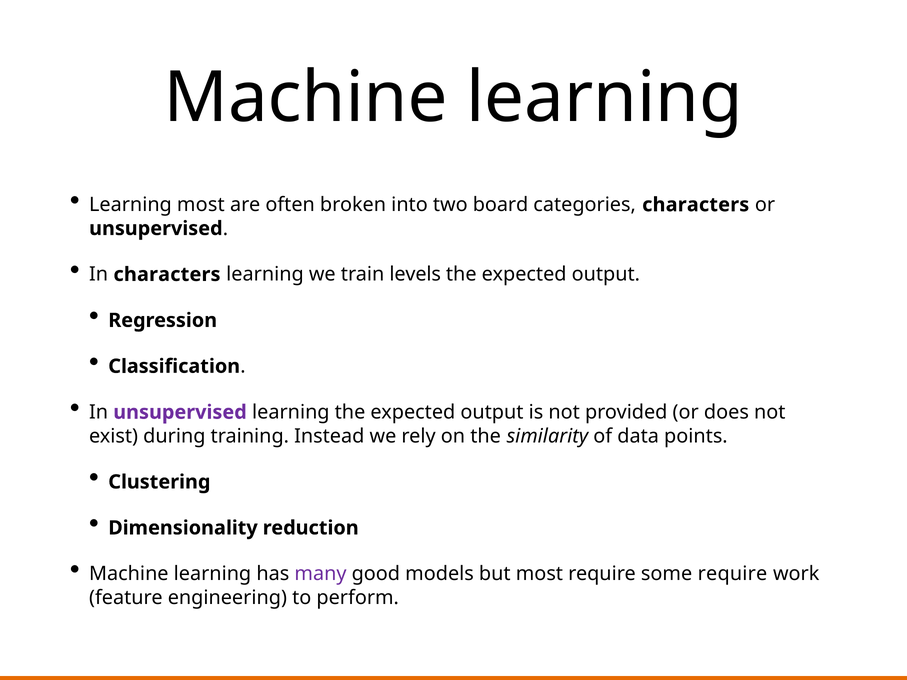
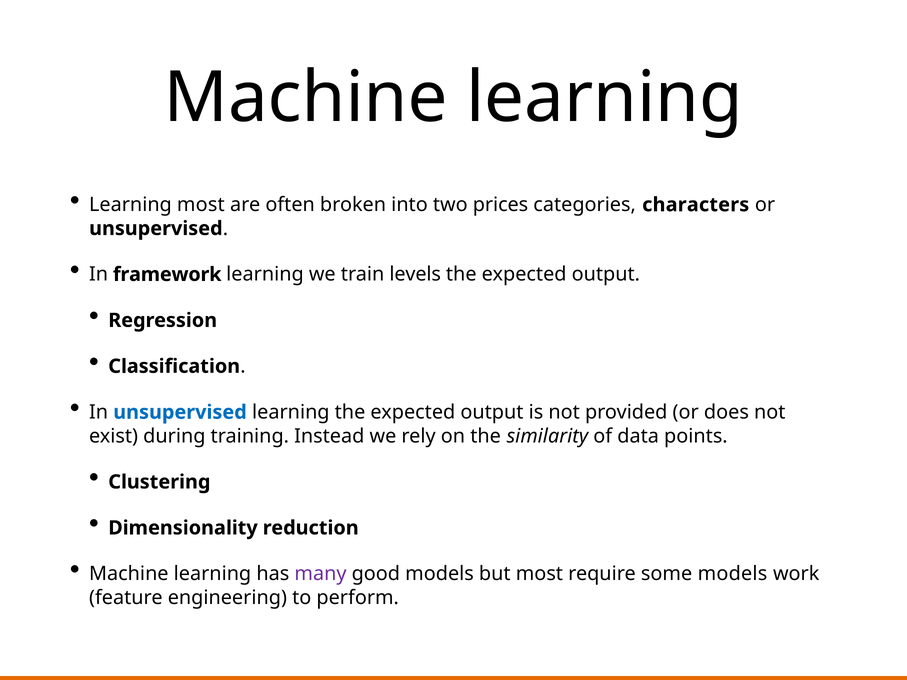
board: board -> prices
In characters: characters -> framework
unsupervised at (180, 412) colour: purple -> blue
some require: require -> models
